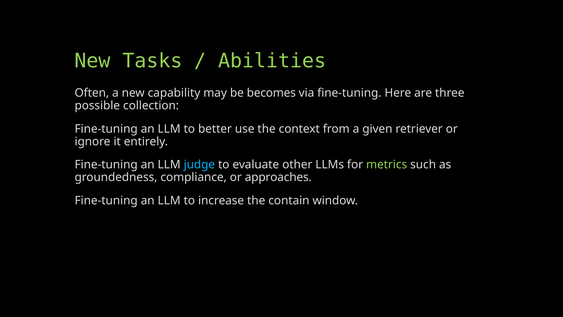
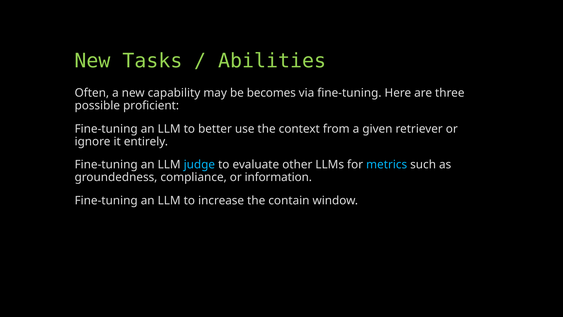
collection: collection -> proficient
metrics colour: light green -> light blue
approaches: approaches -> information
